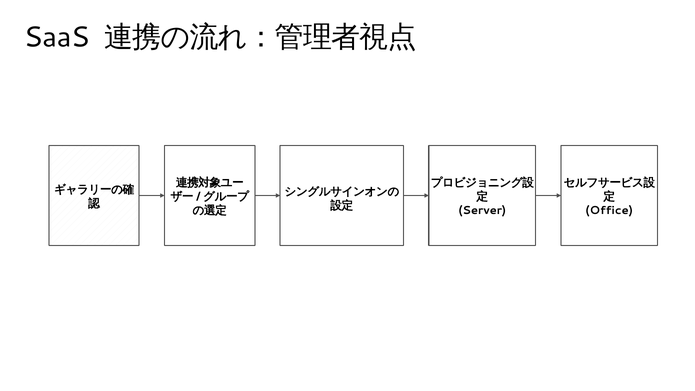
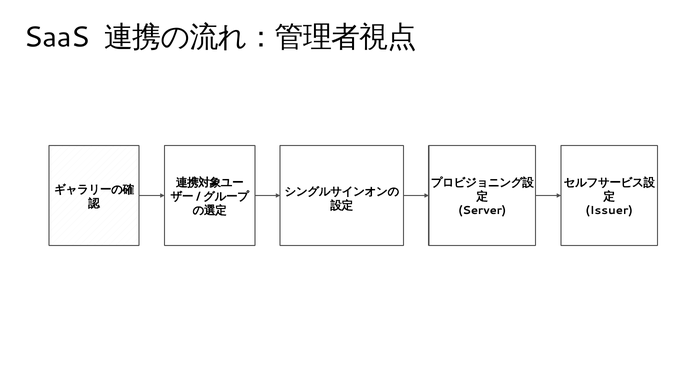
Office: Office -> Issuer
